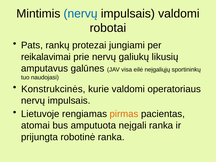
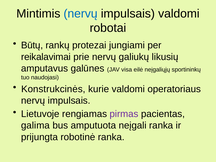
Pats: Pats -> Būtų
pirmas colour: orange -> purple
atomai: atomai -> galima
